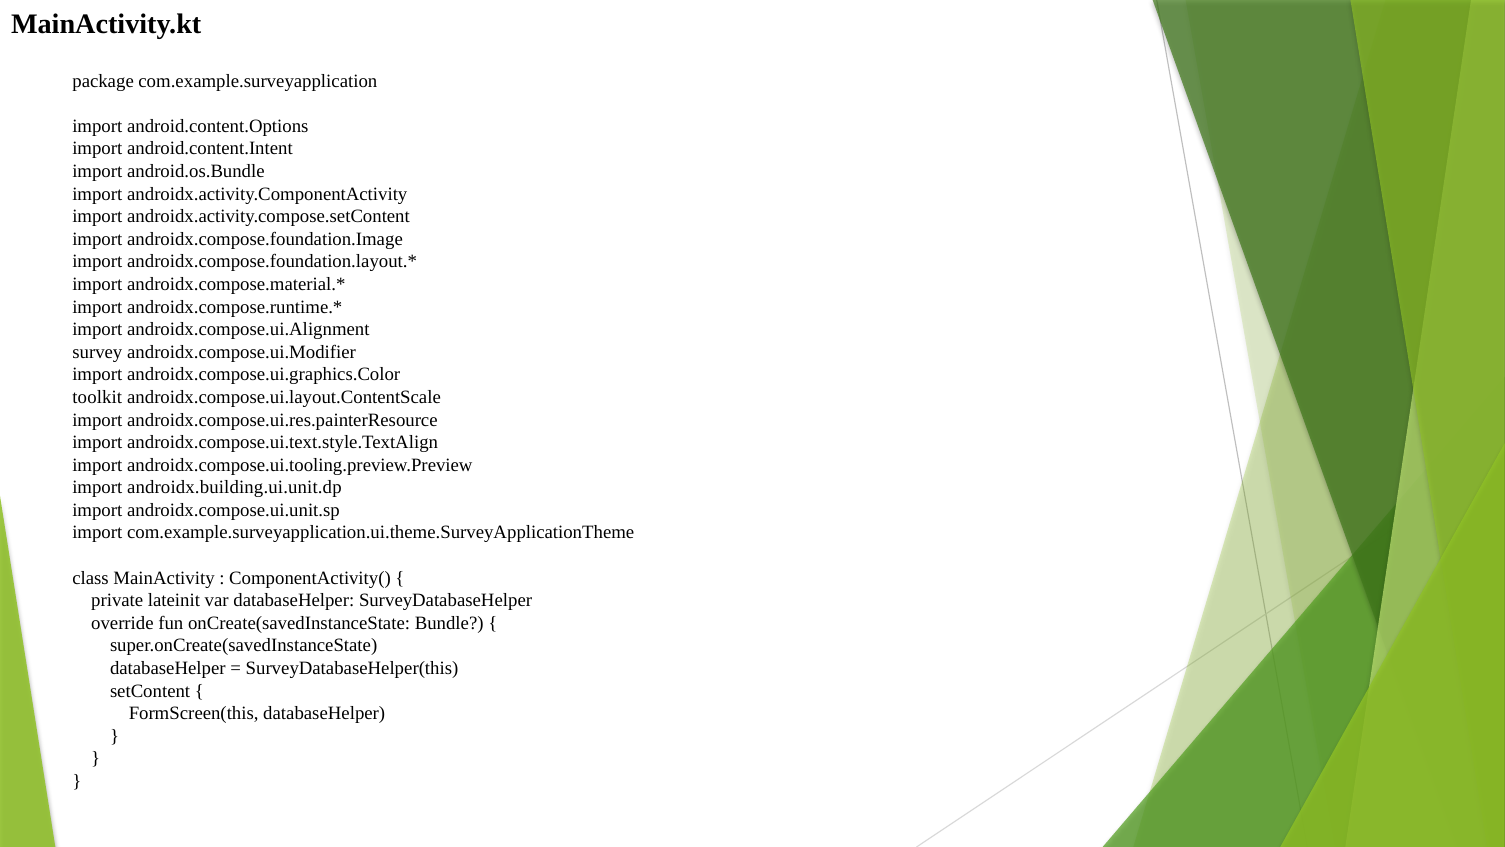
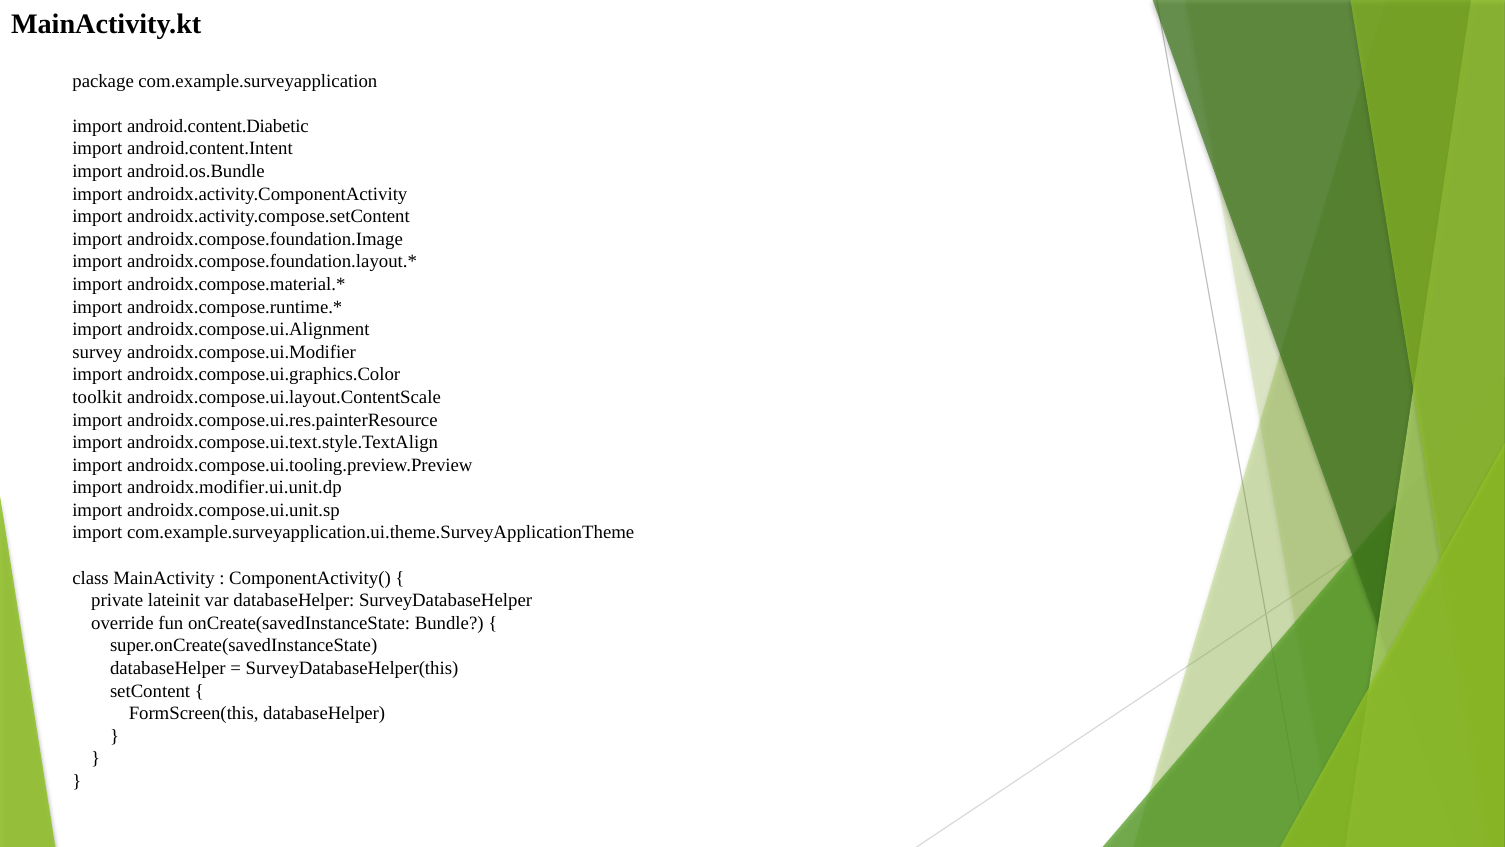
android.content.Options: android.content.Options -> android.content.Diabetic
androidx.building.ui.unit.dp: androidx.building.ui.unit.dp -> androidx.modifier.ui.unit.dp
